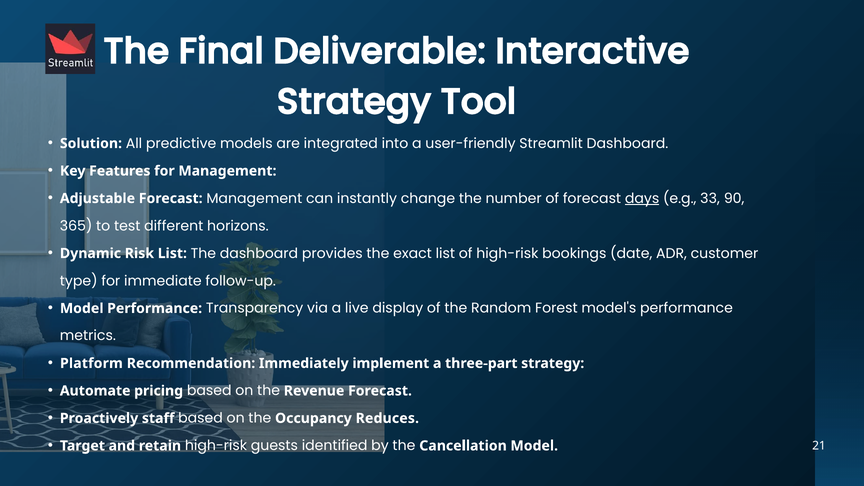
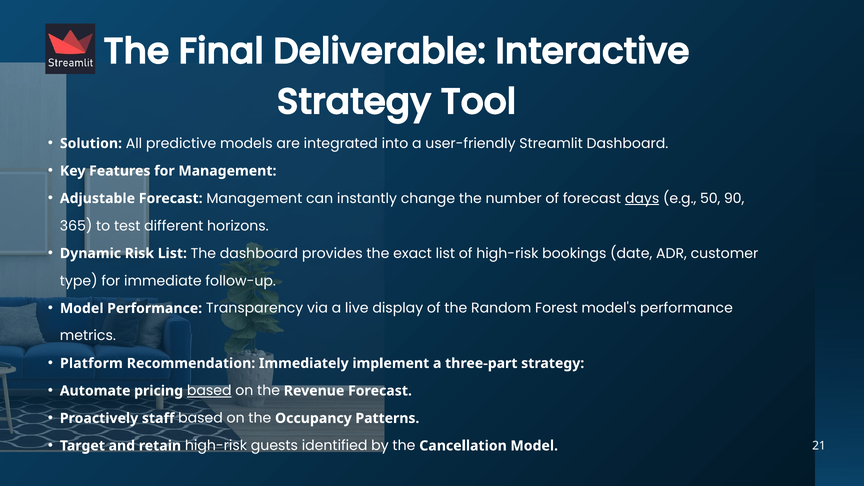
33: 33 -> 50
based at (209, 391) underline: none -> present
Reduces: Reduces -> Patterns
